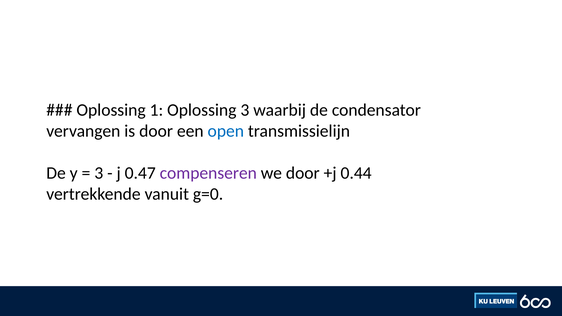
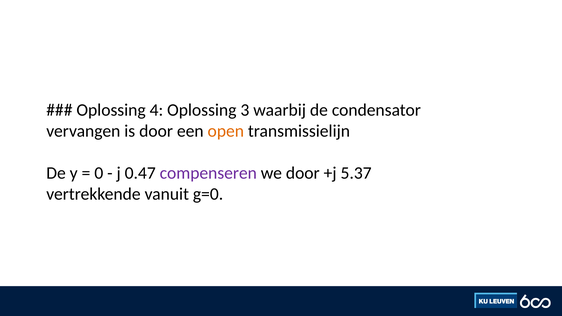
1: 1 -> 4
open colour: blue -> orange
3 at (99, 173): 3 -> 0
0.44: 0.44 -> 5.37
